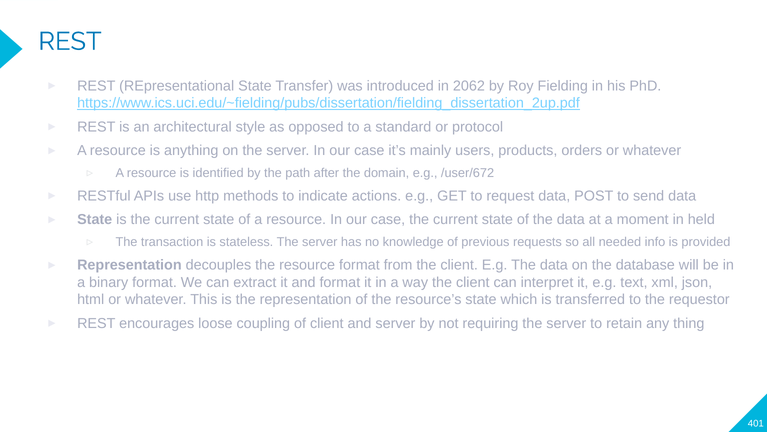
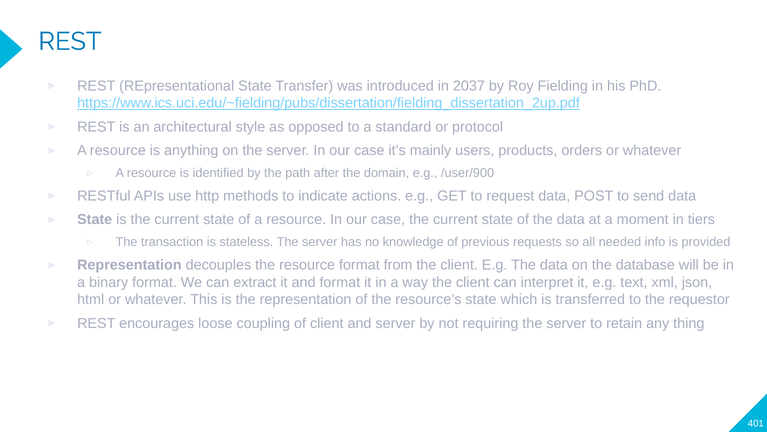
2062: 2062 -> 2037
/user/672: /user/672 -> /user/900
held: held -> tiers
